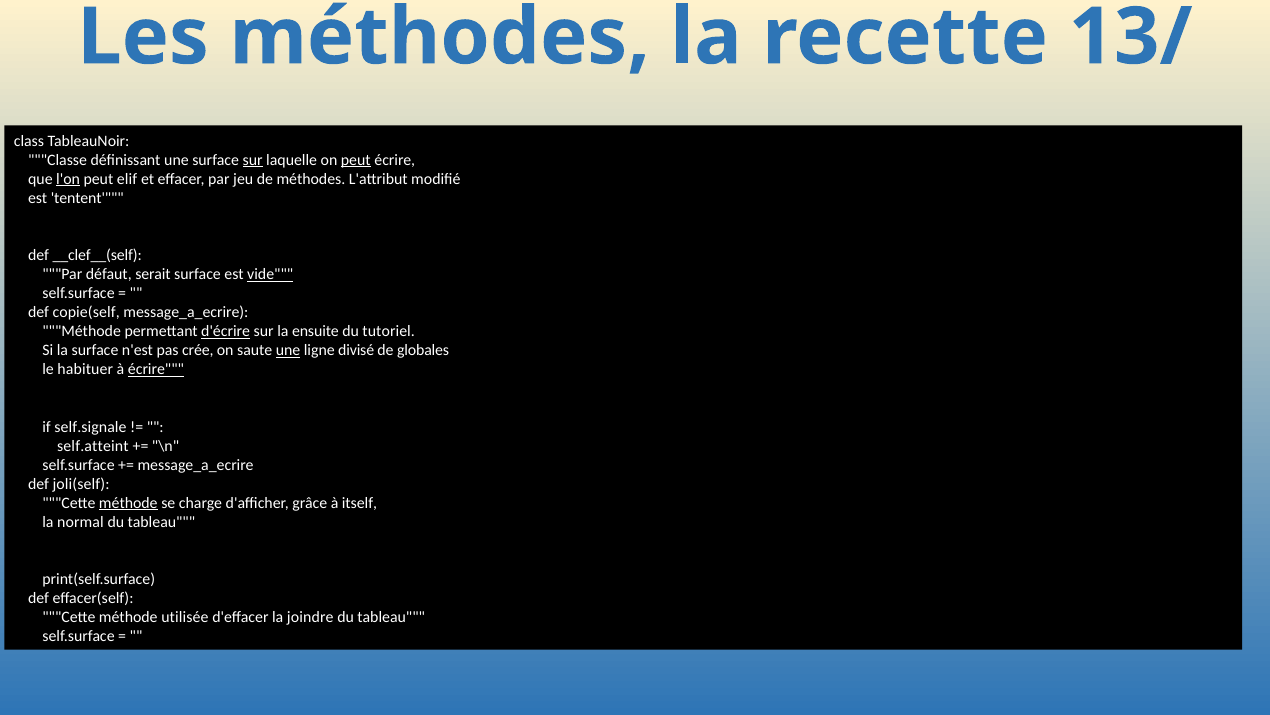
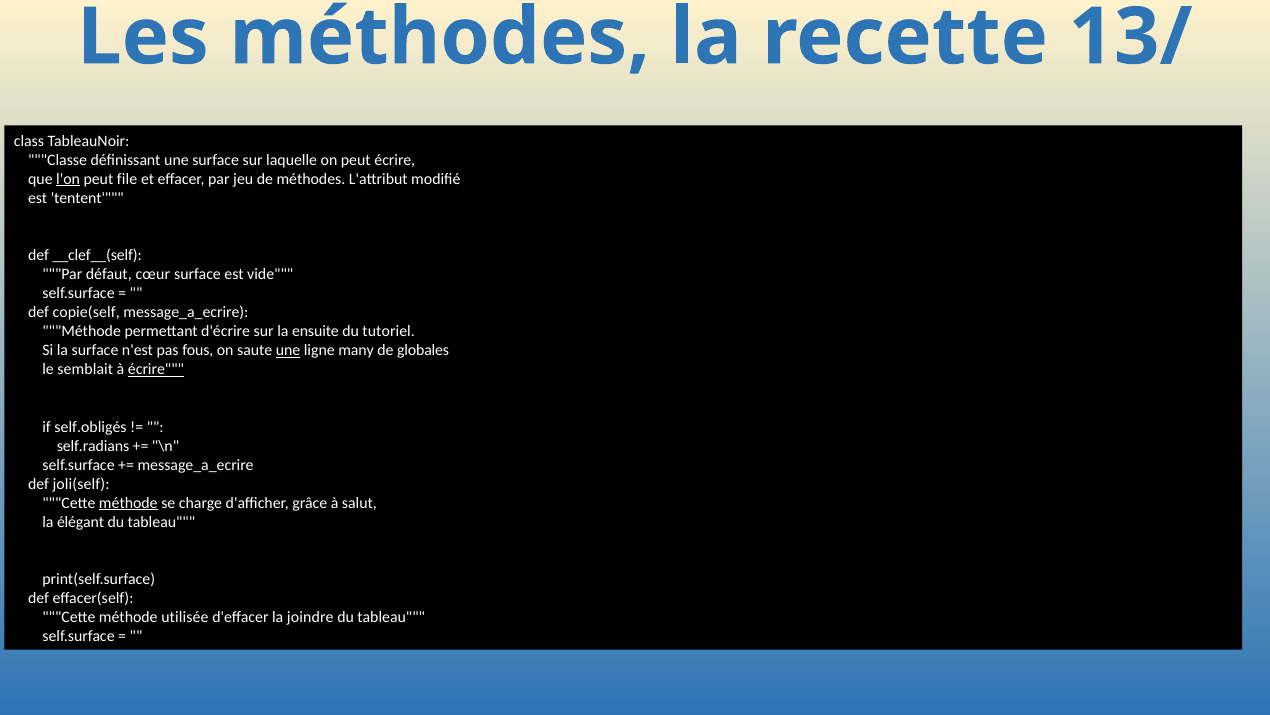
sur at (253, 160) underline: present -> none
peut at (356, 160) underline: present -> none
elif: elif -> file
serait: serait -> cœur
vide underline: present -> none
d'écrire underline: present -> none
crée: crée -> fous
divisé: divisé -> many
habituer: habituer -> semblait
self.signale: self.signale -> self.obligés
self.atteint: self.atteint -> self.radians
itself: itself -> salut
normal: normal -> élégant
